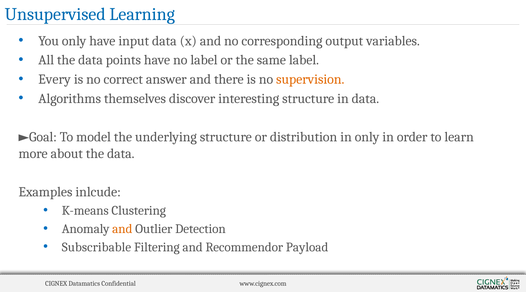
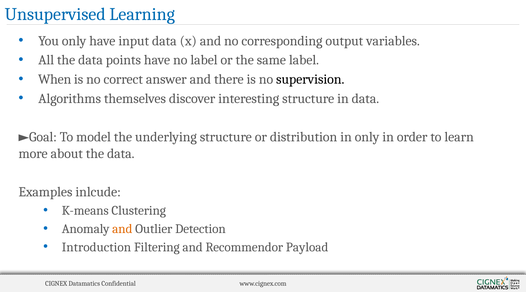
Every: Every -> When
supervision colour: orange -> black
Subscribable: Subscribable -> Introduction
